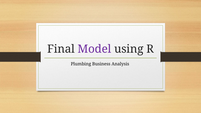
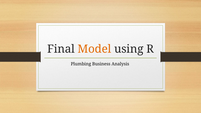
Model colour: purple -> orange
